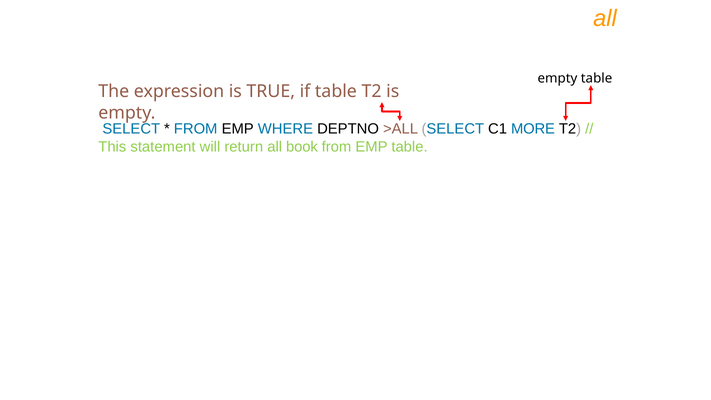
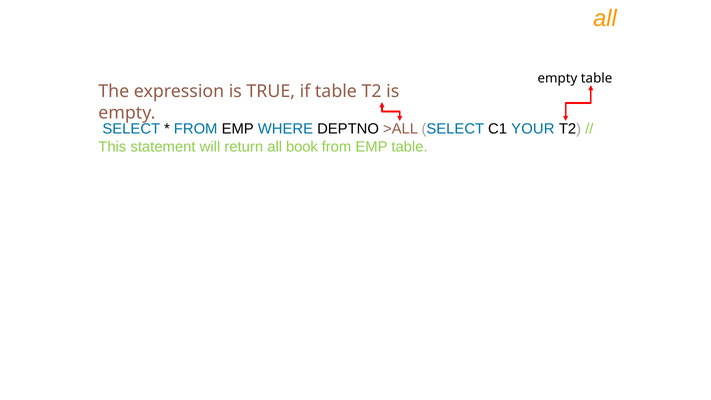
MORE: MORE -> YOUR
